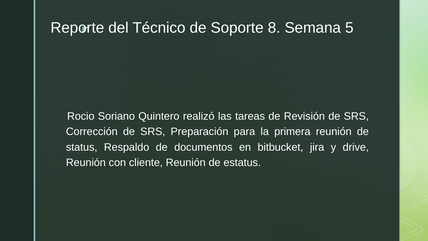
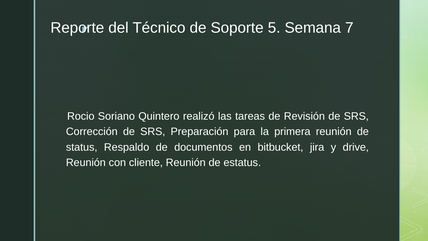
8: 8 -> 5
5: 5 -> 7
